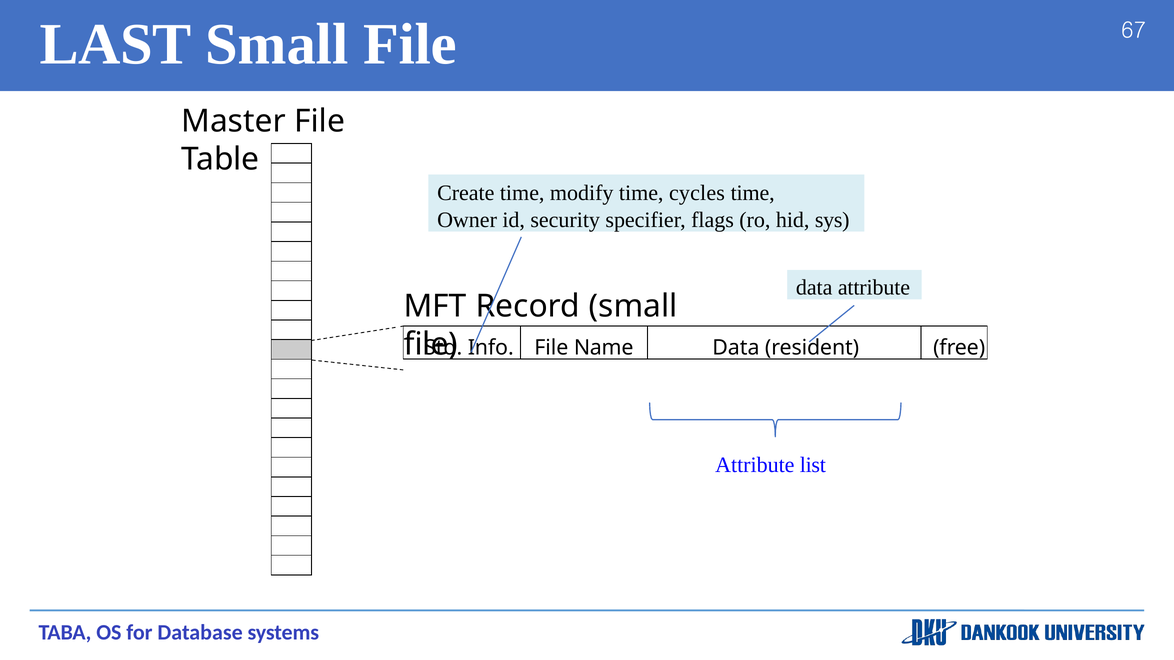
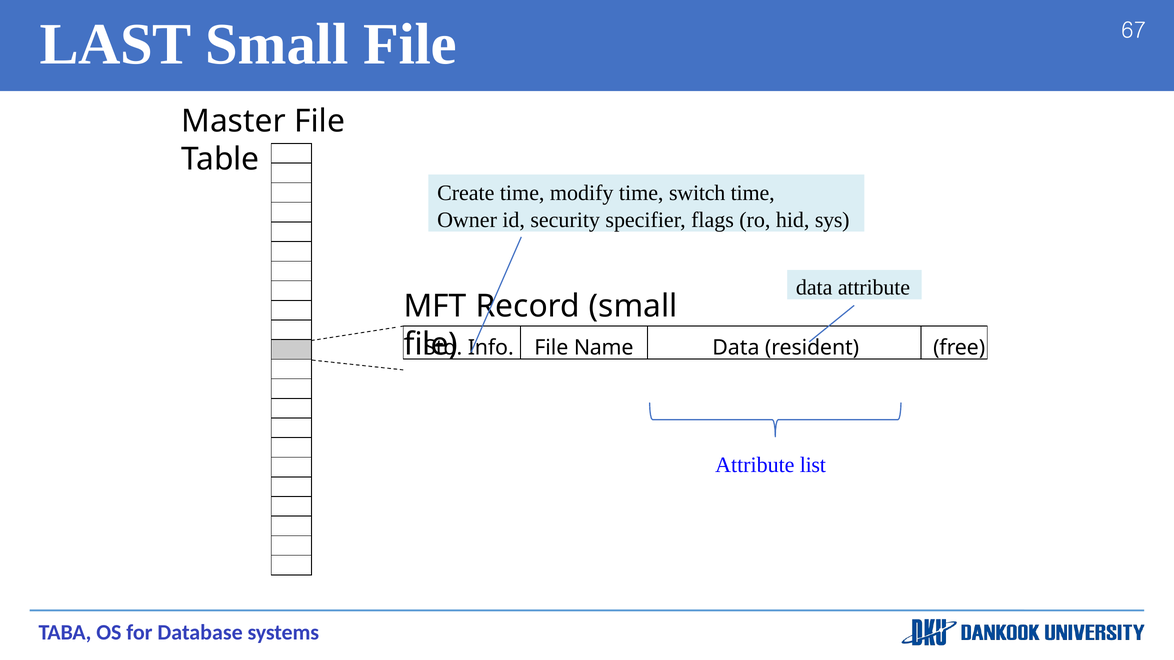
cycles: cycles -> switch
